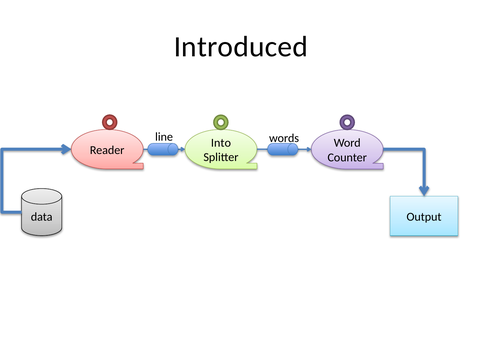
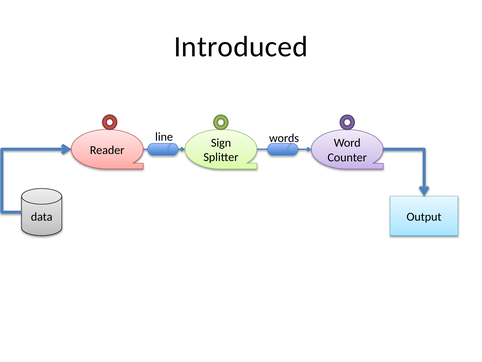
Into: Into -> Sign
